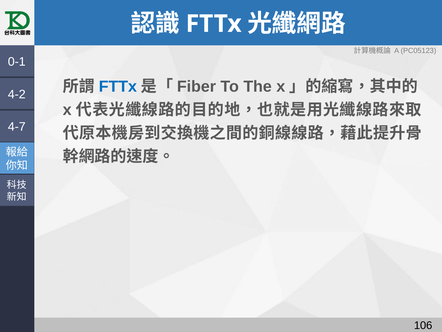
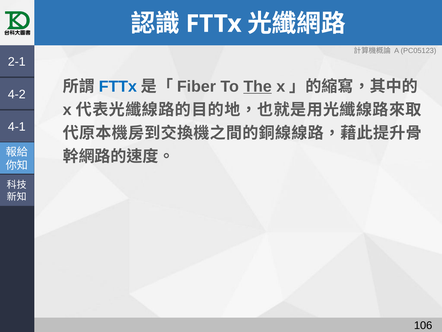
0-1: 0-1 -> 2-1
The underline: none -> present
4-7: 4-7 -> 4-1
